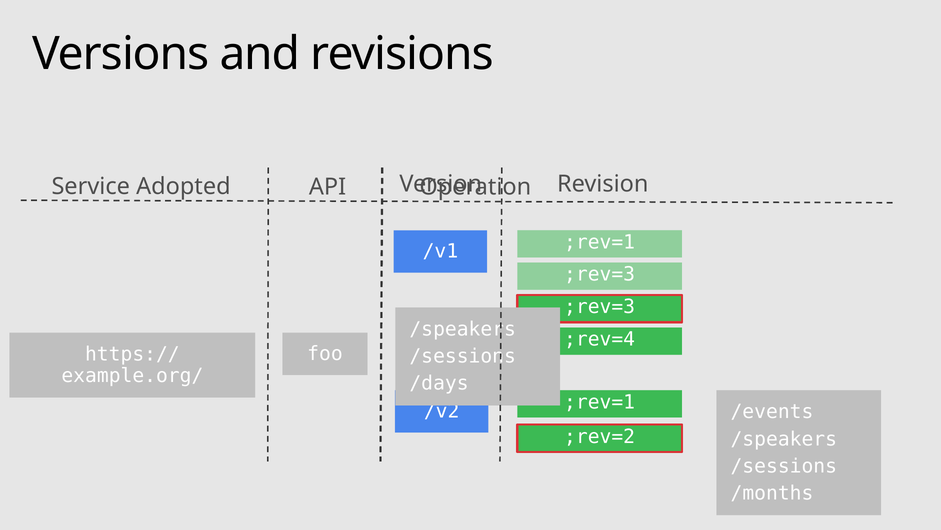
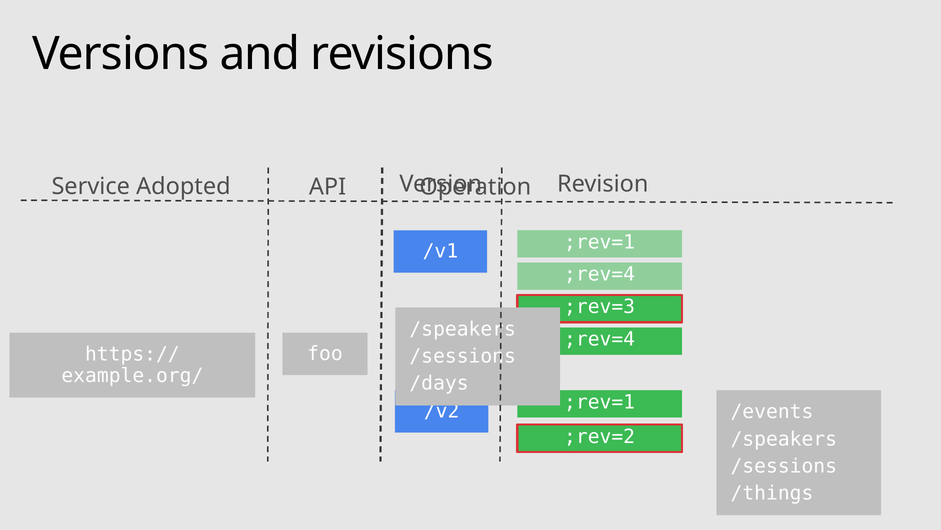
;rev=3 at (600, 274): ;rev=3 -> ;rev=4
/months: /months -> /things
